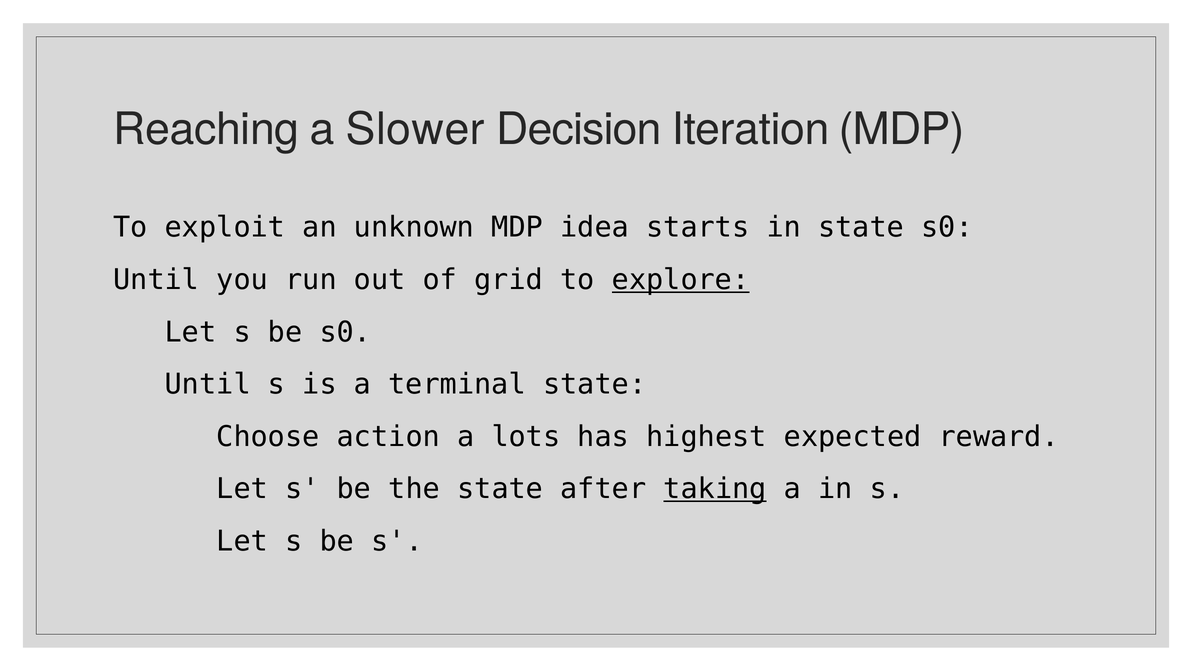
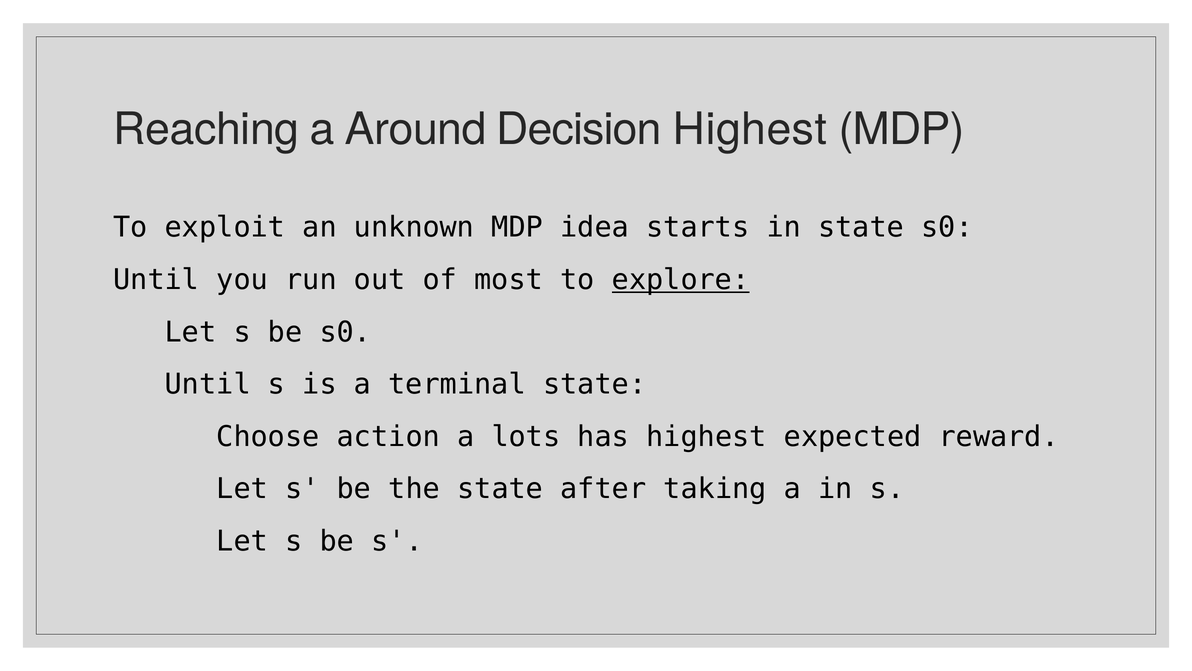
Slower: Slower -> Around
Decision Iteration: Iteration -> Highest
grid: grid -> most
taking underline: present -> none
